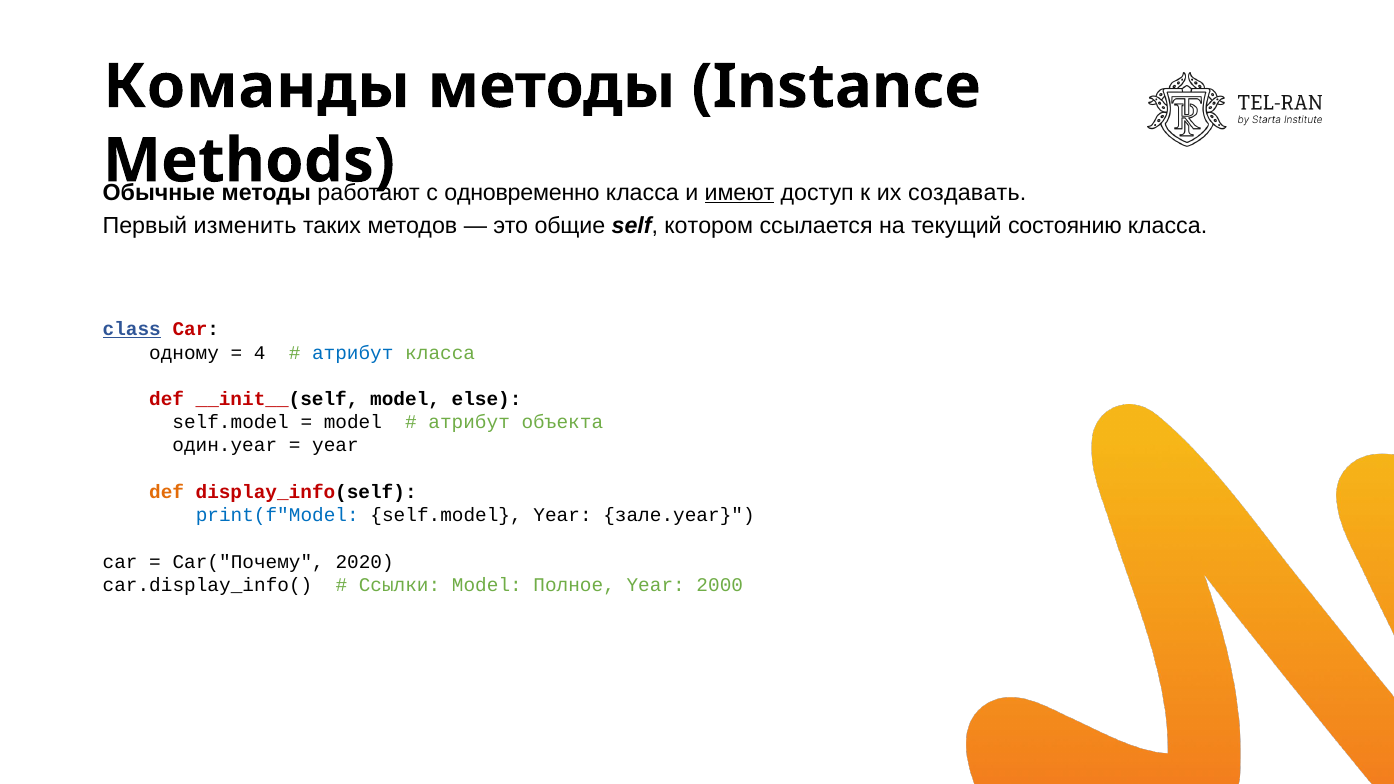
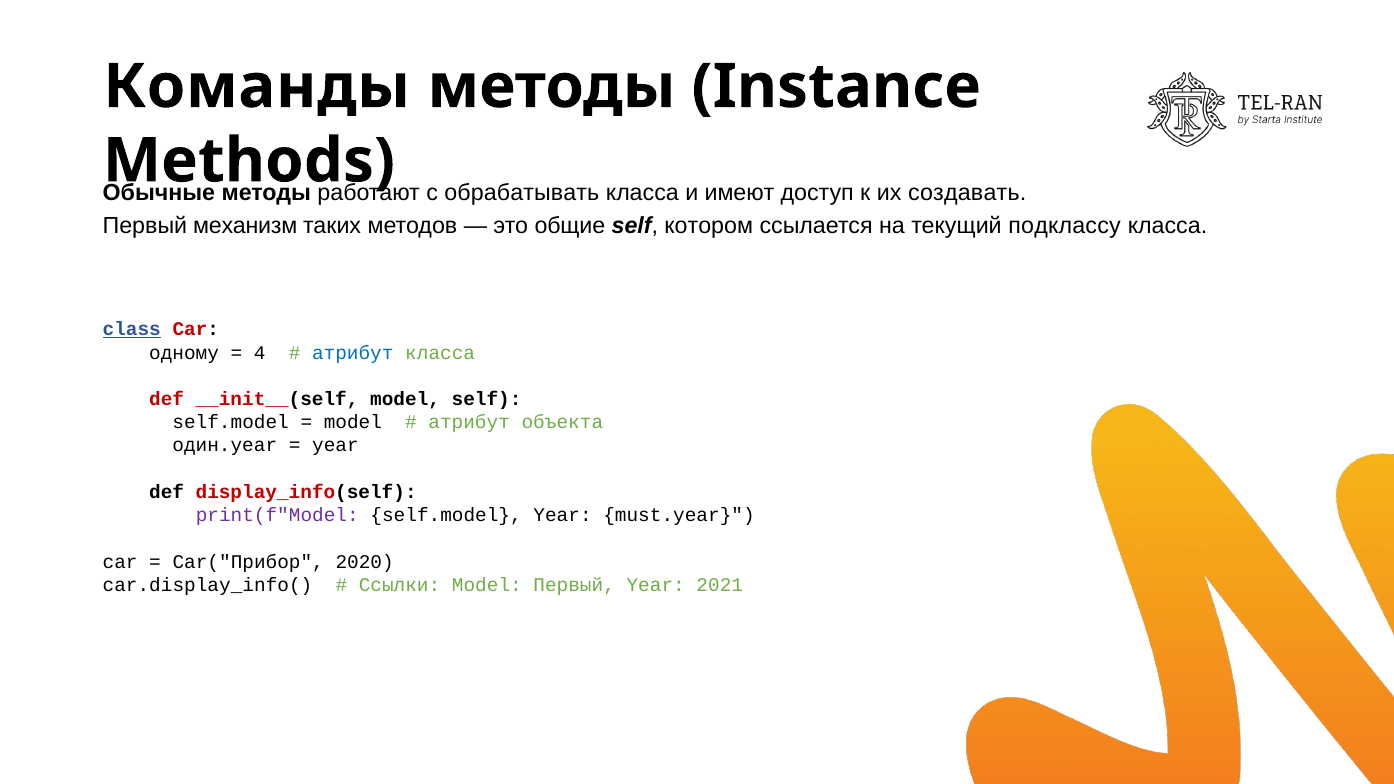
одновременно: одновременно -> обрабатывать
имеют underline: present -> none
изменить: изменить -> механизм
состоянию: состоянию -> подклассу
model else: else -> self
def at (167, 492) colour: orange -> black
print(f"Model colour: blue -> purple
зале.year: зале.year -> must.year
Car("Почему: Car("Почему -> Car("Прибор
Model Полное: Полное -> Первый
2000: 2000 -> 2021
